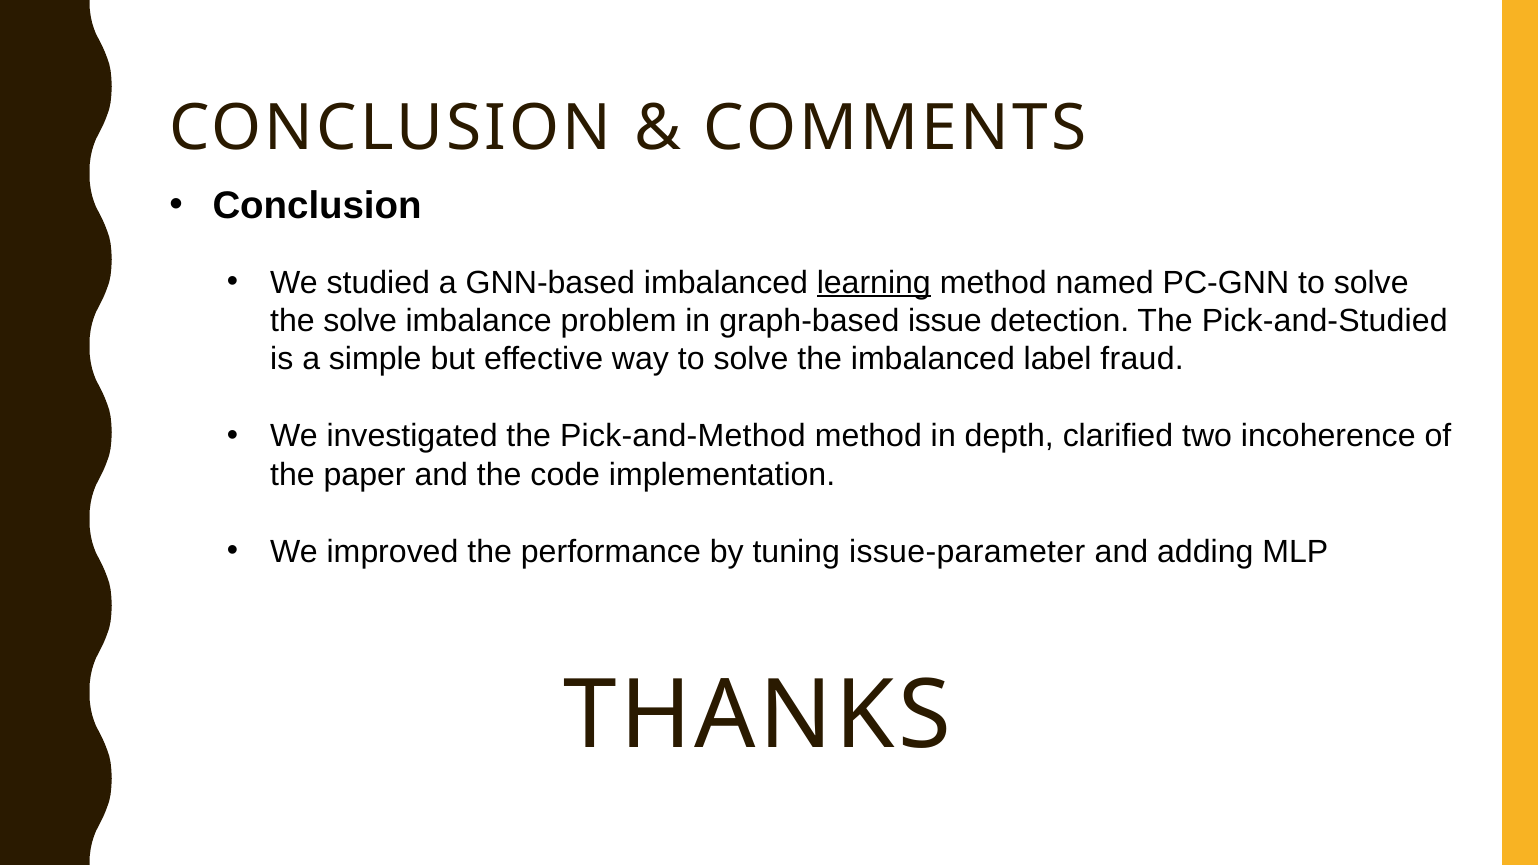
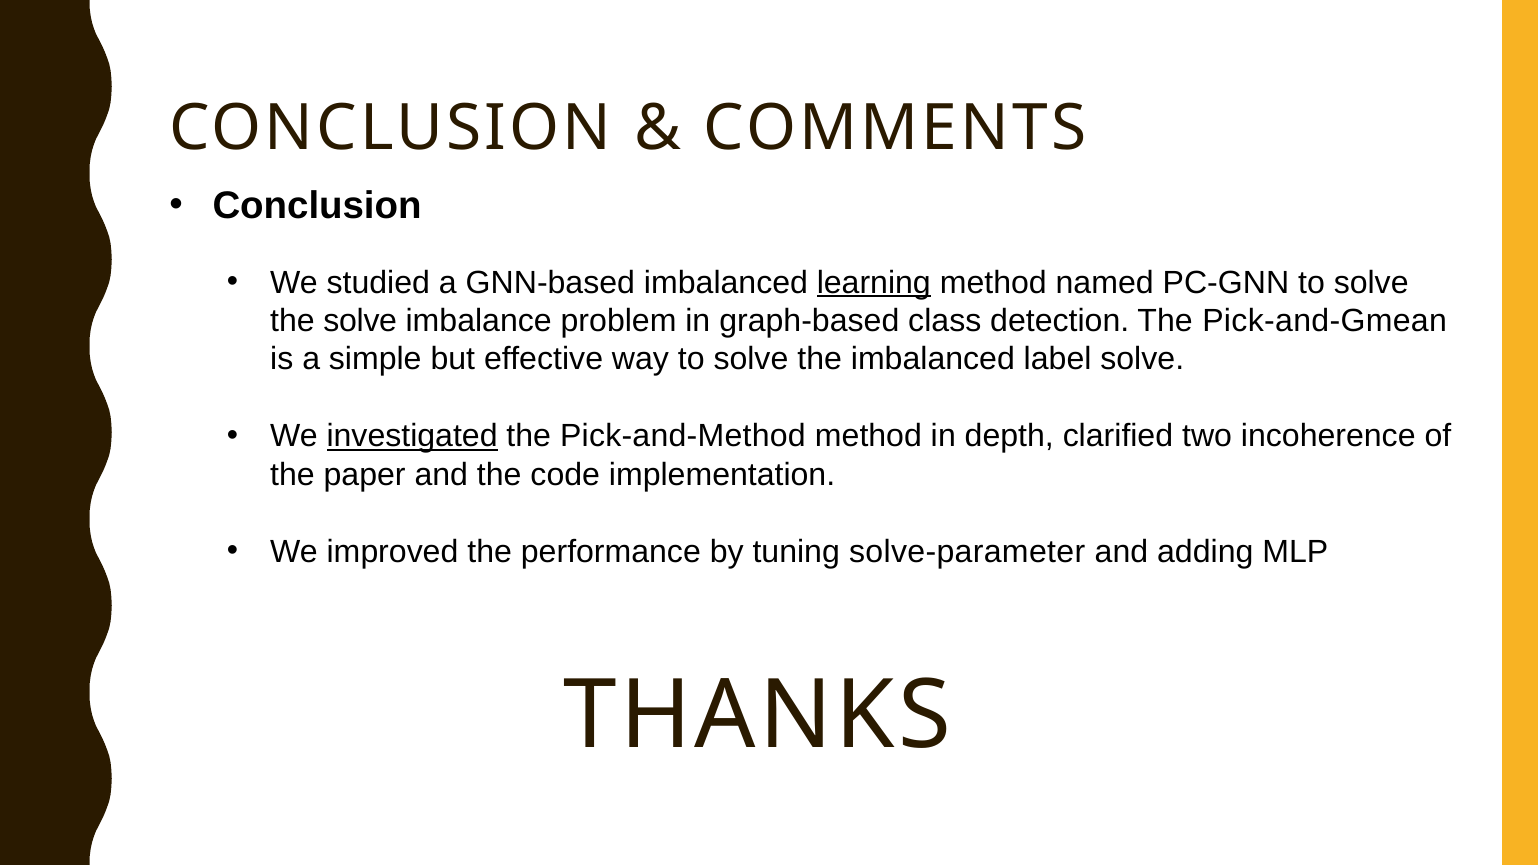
issue: issue -> class
Pick-and-Studied: Pick-and-Studied -> Pick-and-Gmean
label fraud: fraud -> solve
investigated underline: none -> present
issue-parameter: issue-parameter -> solve-parameter
